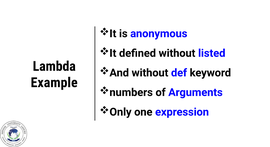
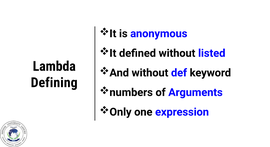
Example: Example -> Defining
